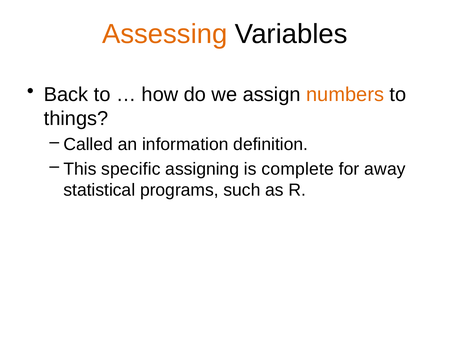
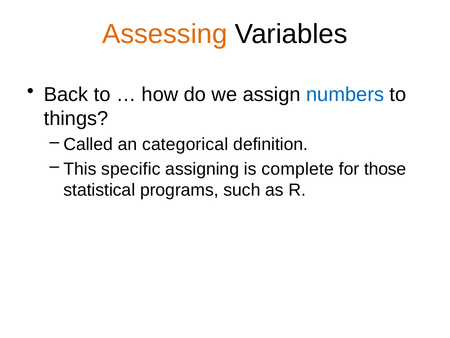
numbers colour: orange -> blue
information: information -> categorical
away: away -> those
